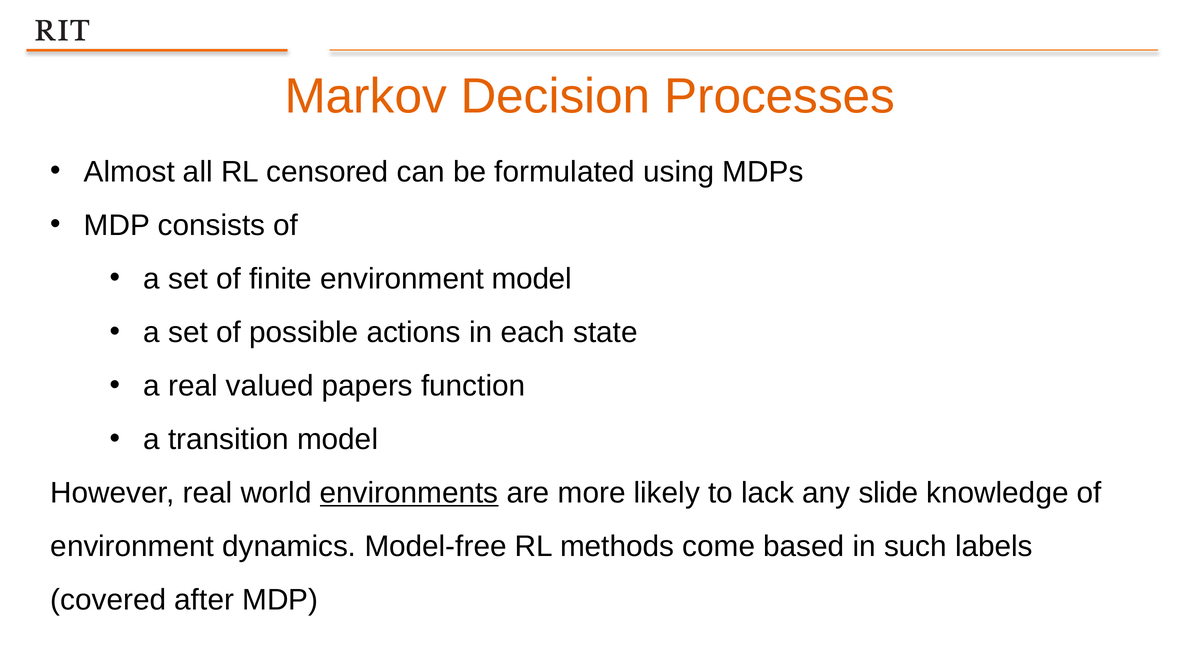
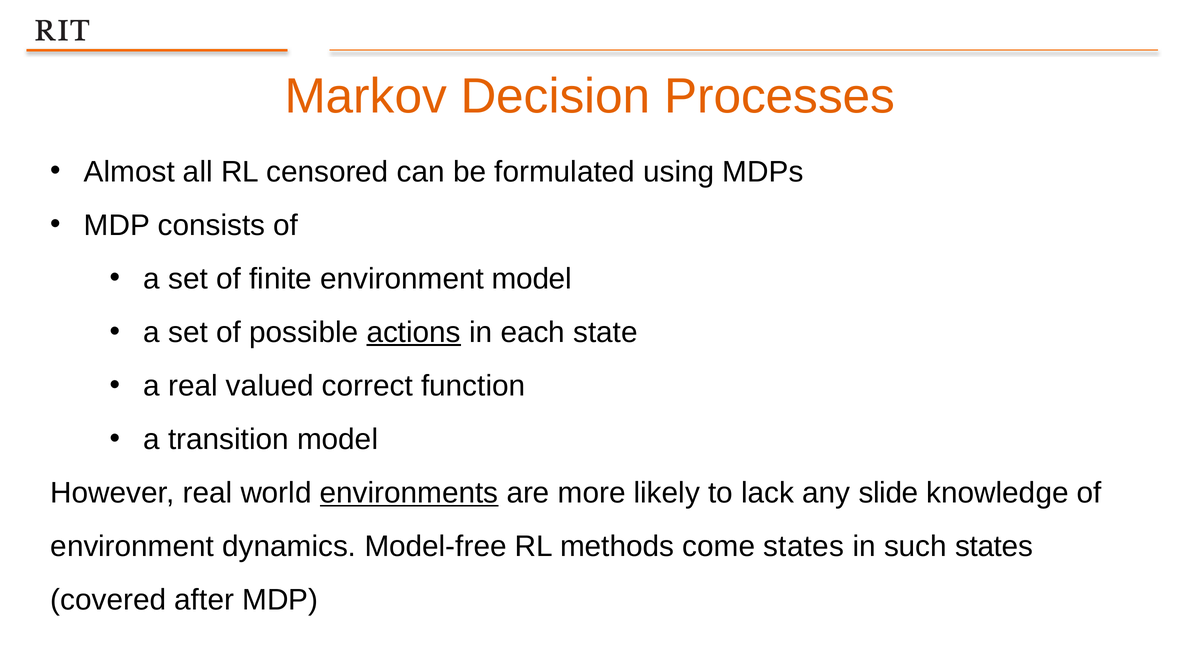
actions underline: none -> present
papers: papers -> correct
come based: based -> states
such labels: labels -> states
